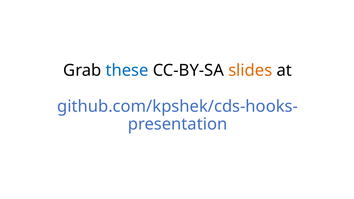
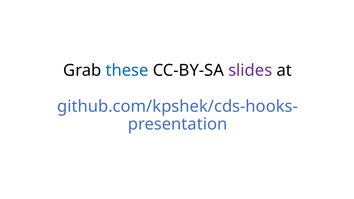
slides colour: orange -> purple
